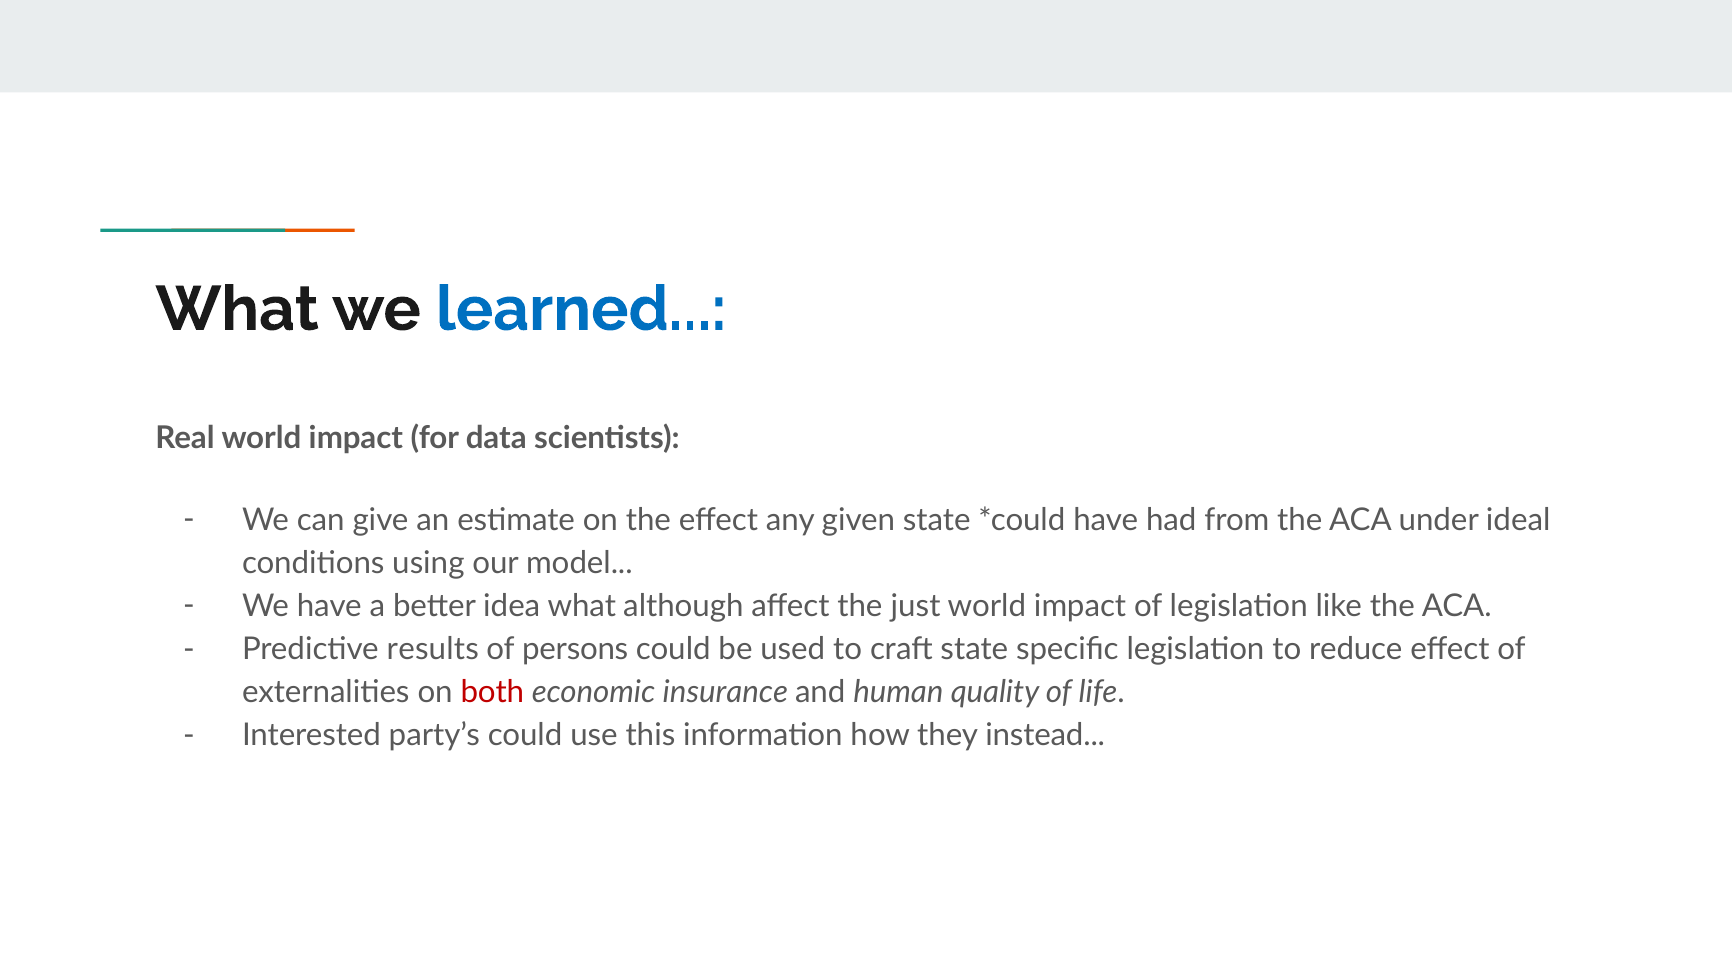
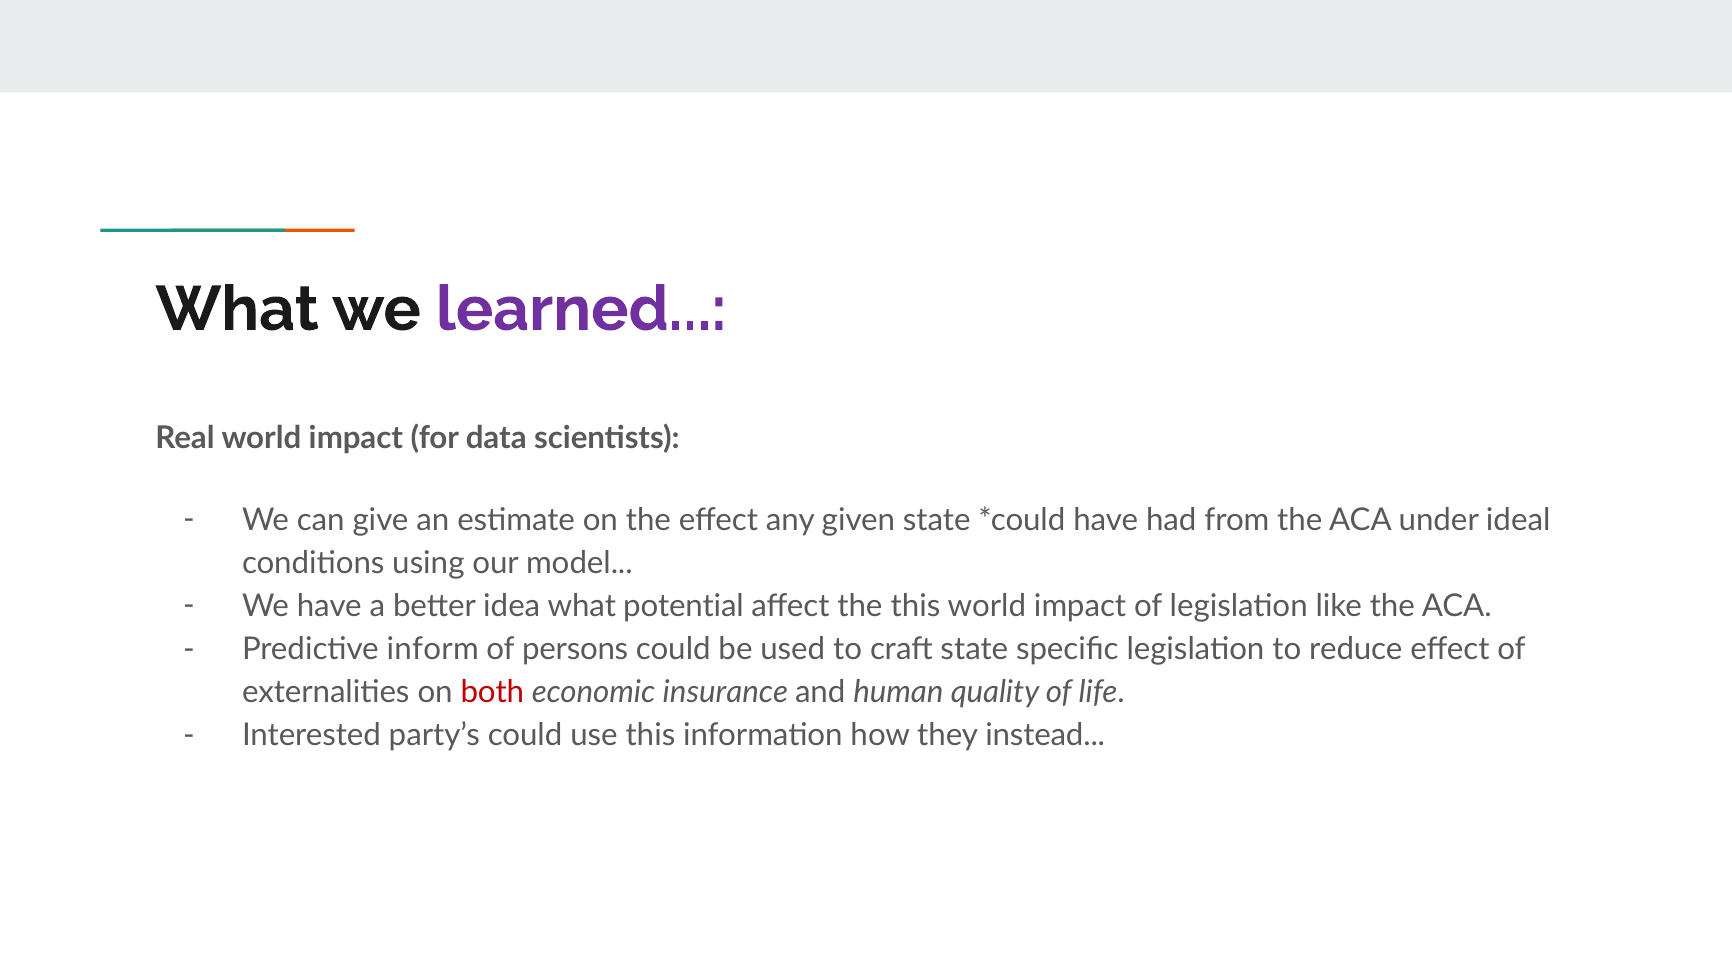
learned colour: blue -> purple
although: although -> potential
the just: just -> this
results: results -> inform
